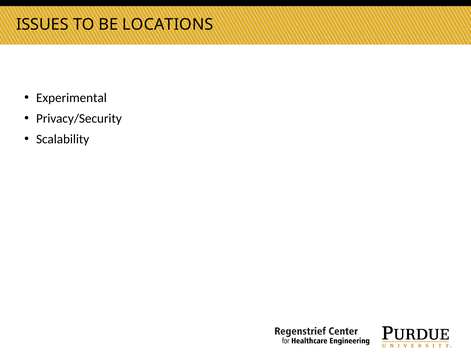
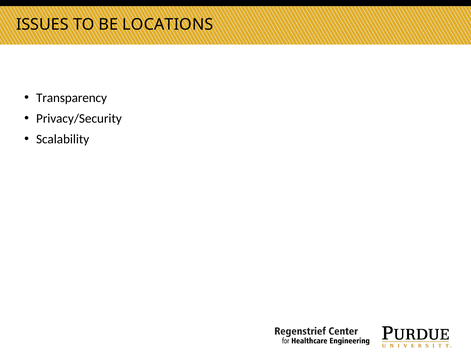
Experimental: Experimental -> Transparency
